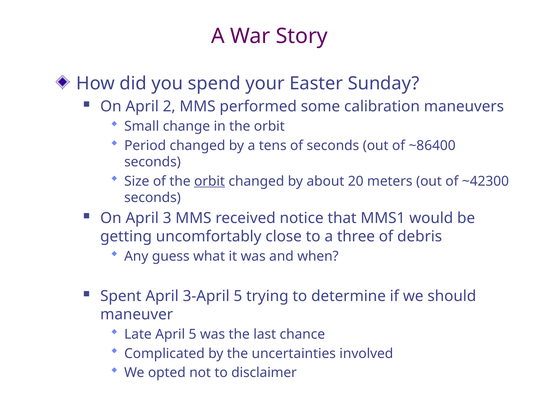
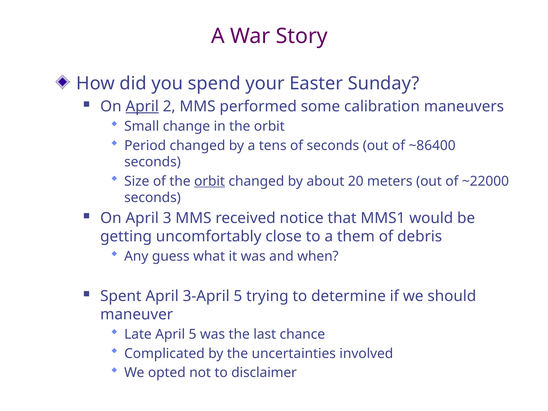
April at (142, 106) underline: none -> present
~42300: ~42300 -> ~22000
three: three -> them
